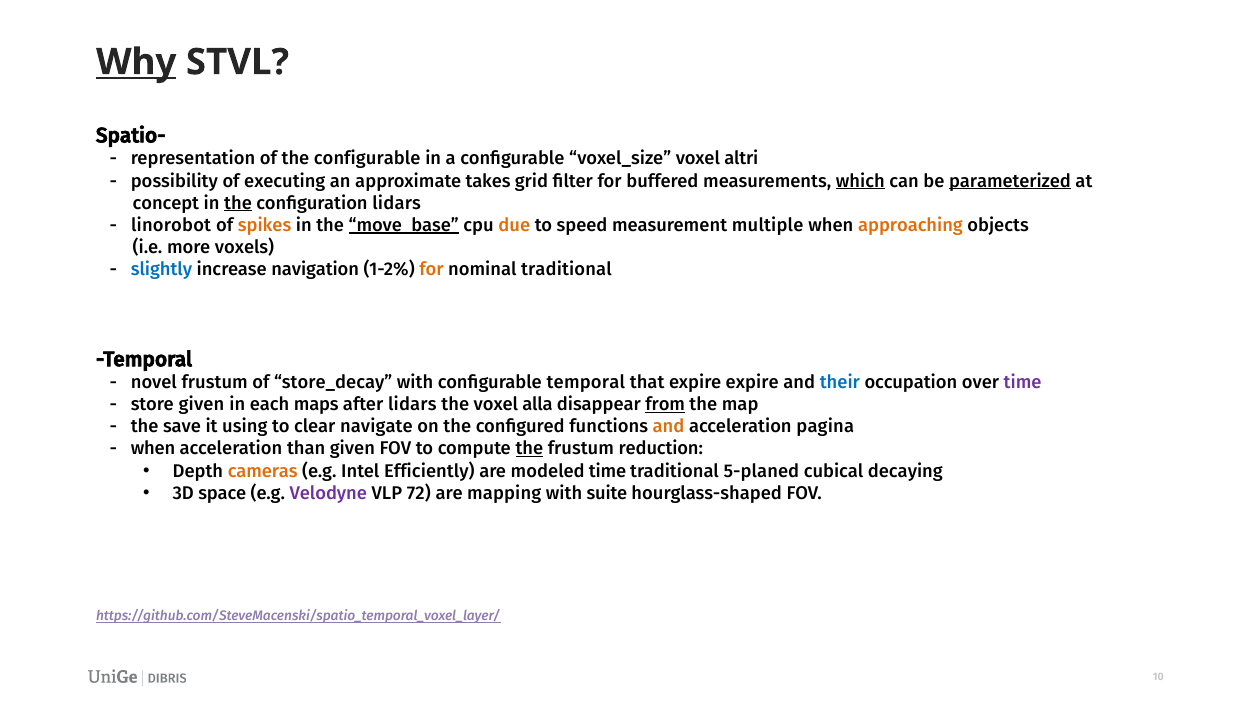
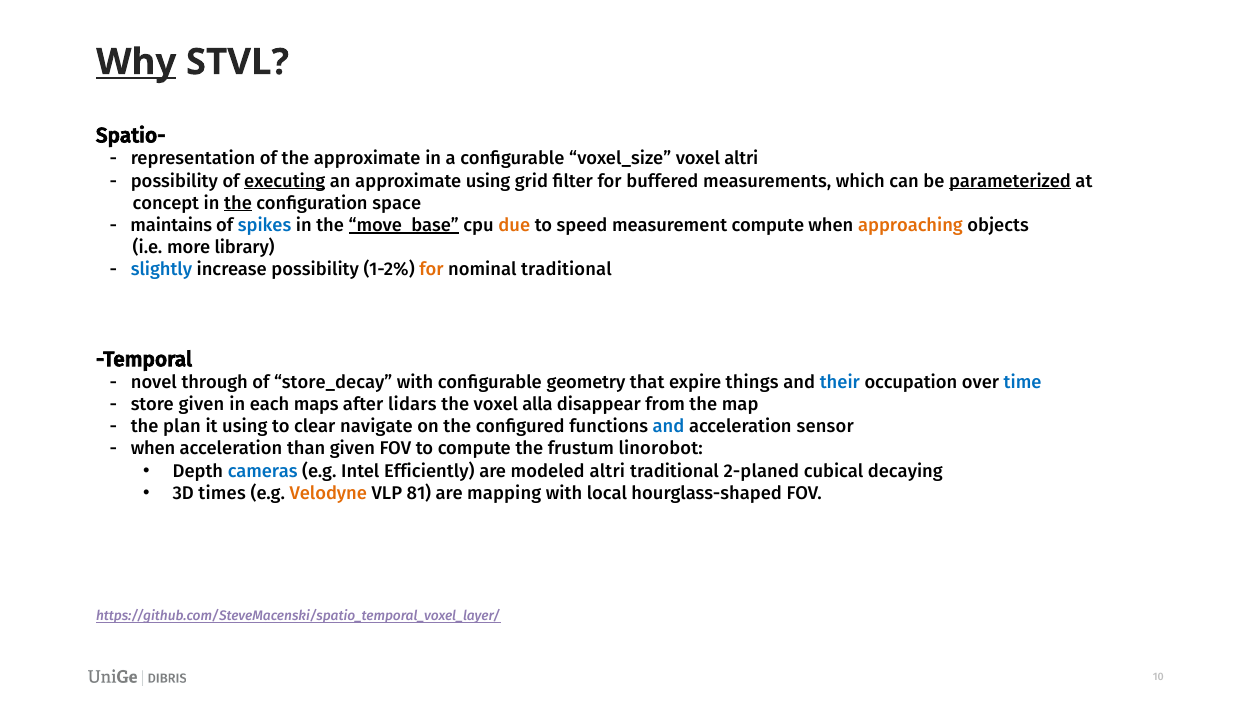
the configurable: configurable -> approximate
executing underline: none -> present
approximate takes: takes -> using
which underline: present -> none
configuration lidars: lidars -> space
linorobot: linorobot -> maintains
spikes colour: orange -> blue
measurement multiple: multiple -> compute
voxels: voxels -> library
increase navigation: navigation -> possibility
novel frustum: frustum -> through
configurable temporal: temporal -> geometry
expire expire: expire -> things
time at (1023, 383) colour: purple -> blue
from underline: present -> none
save: save -> plan
and at (669, 427) colour: orange -> blue
pagina: pagina -> sensor
the at (529, 449) underline: present -> none
reduction: reduction -> linorobot
cameras colour: orange -> blue
modeled time: time -> altri
5-planed: 5-planed -> 2-planed
space: space -> times
Velodyne colour: purple -> orange
72: 72 -> 81
suite: suite -> local
